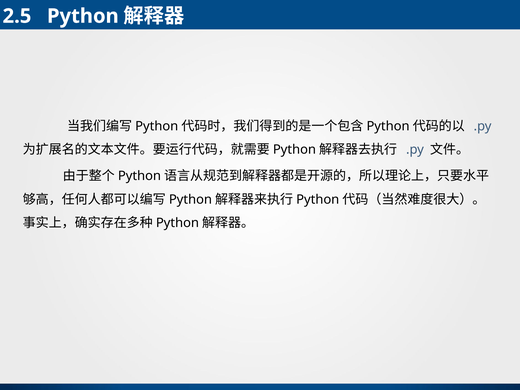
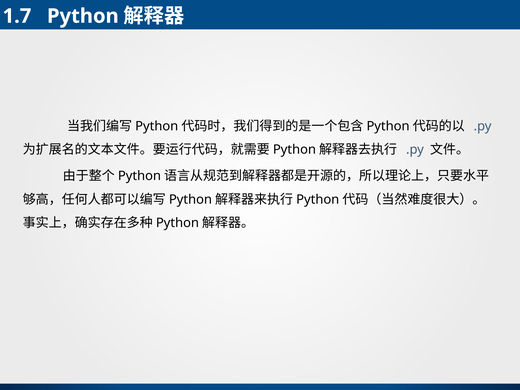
2.5: 2.5 -> 1.7
